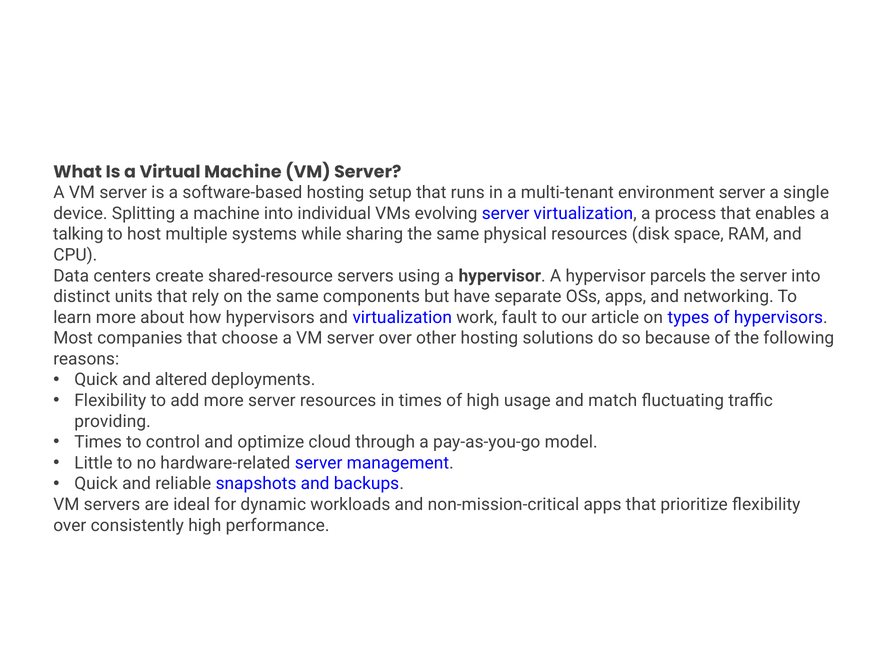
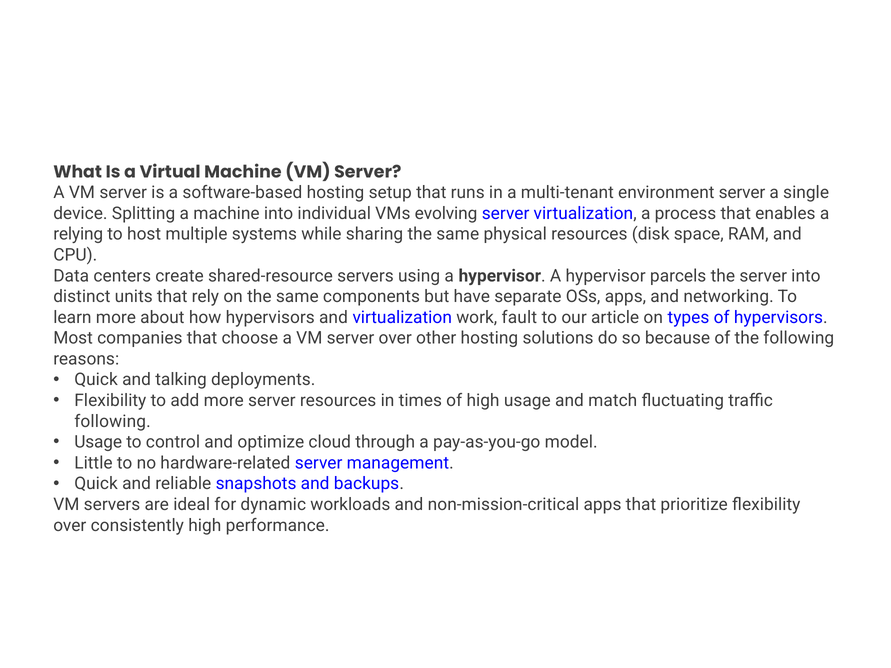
talking: talking -> relying
altered: altered -> talking
providing at (113, 422): providing -> following
Times at (98, 442): Times -> Usage
